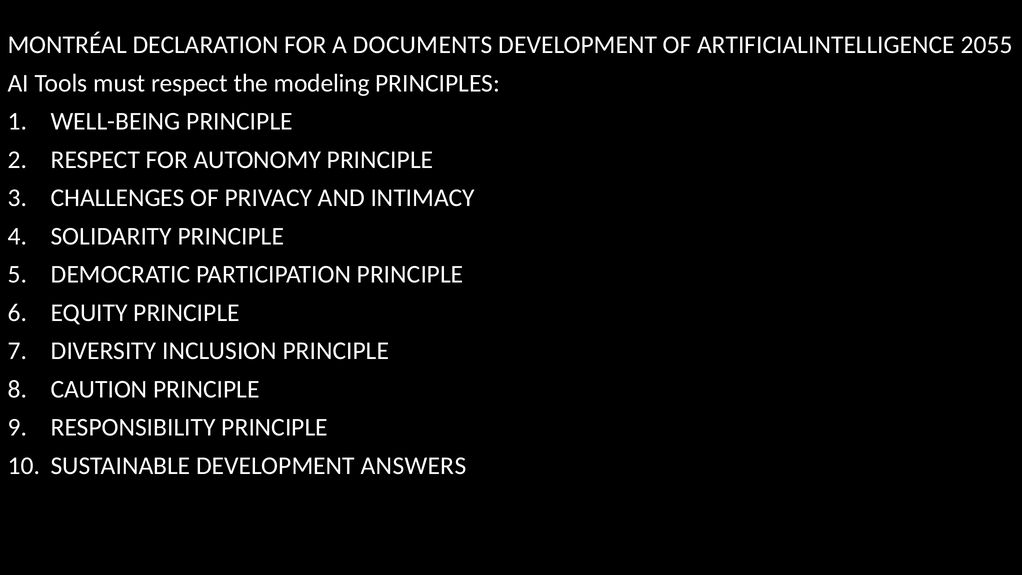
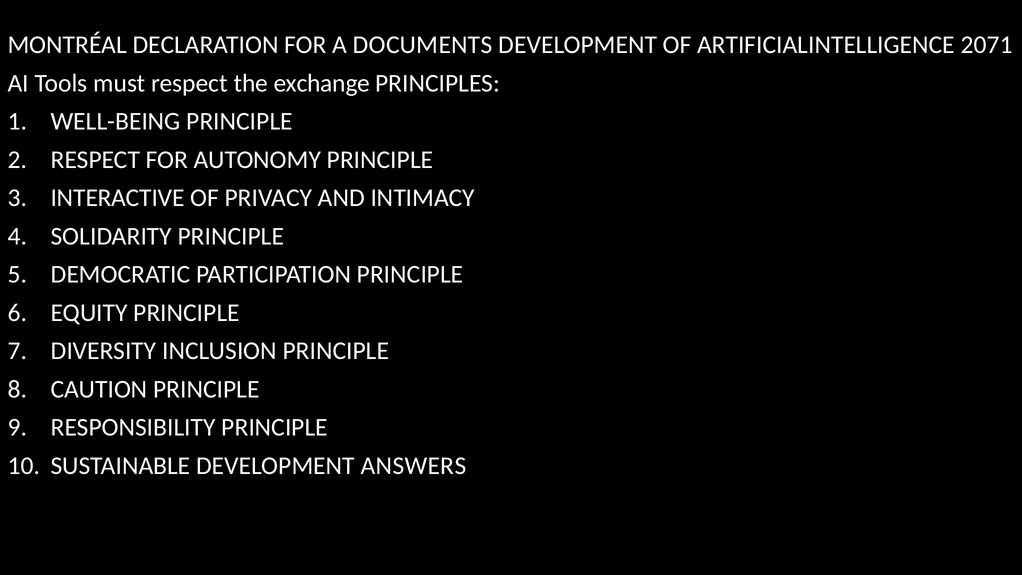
2055: 2055 -> 2071
modeling: modeling -> exchange
CHALLENGES: CHALLENGES -> INTERACTIVE
